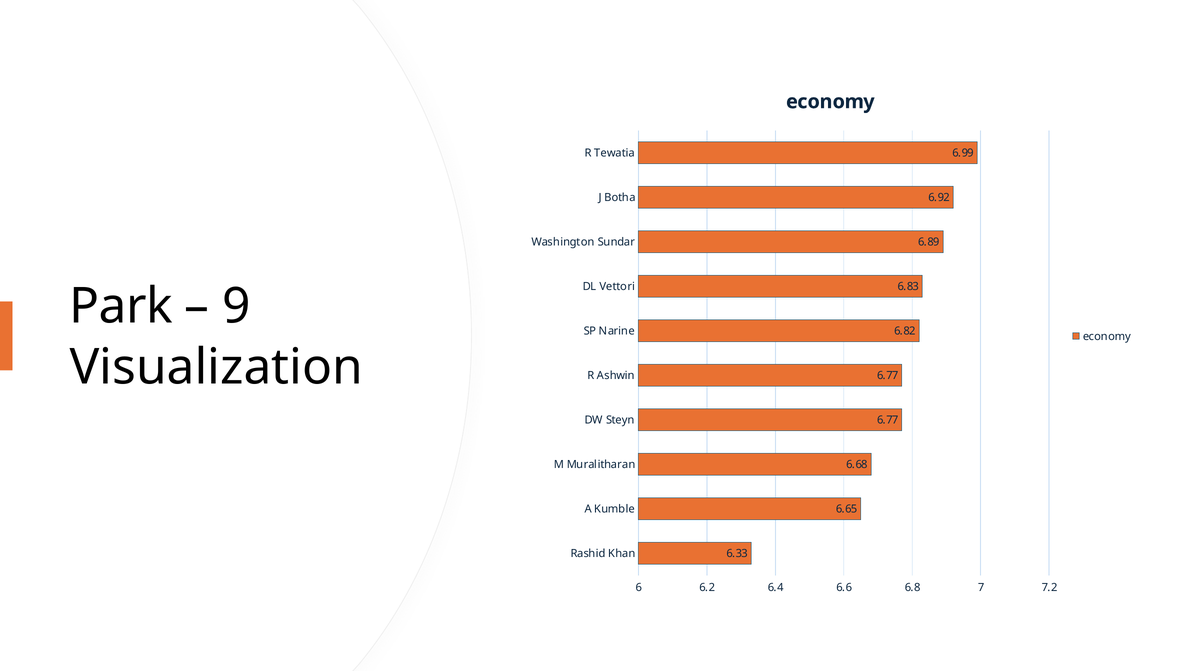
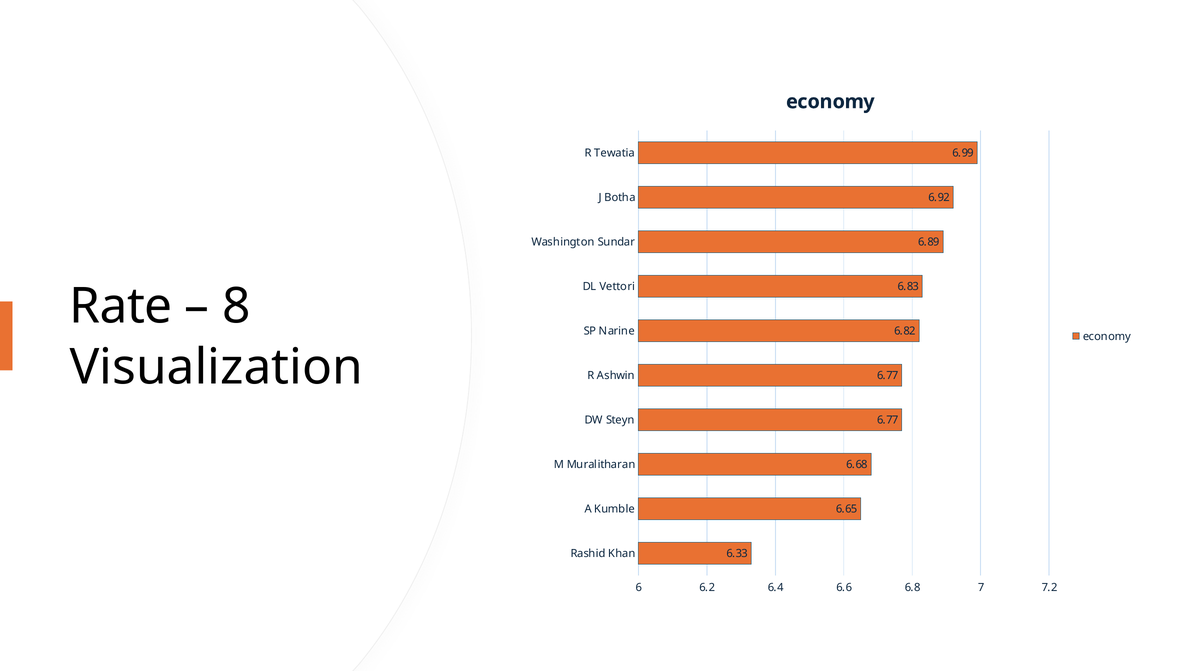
Park: Park -> Rate
9: 9 -> 8
